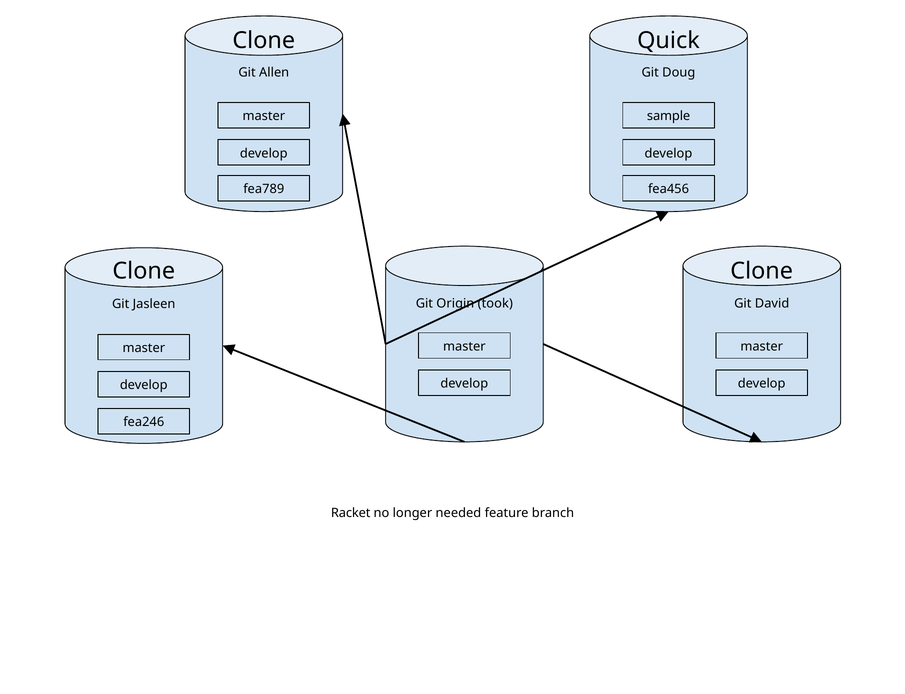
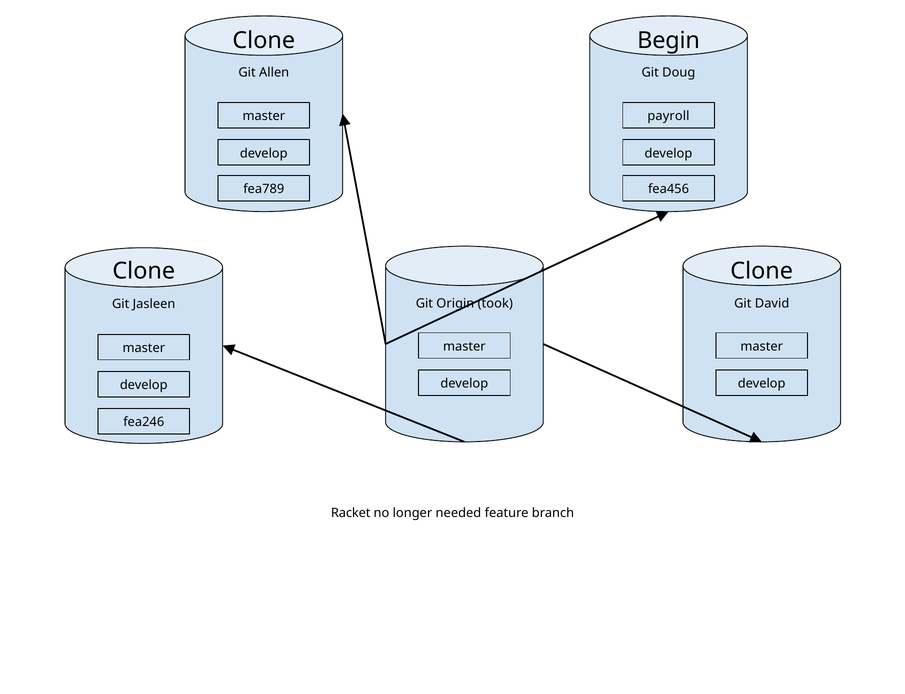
Quick: Quick -> Begin
sample: sample -> payroll
